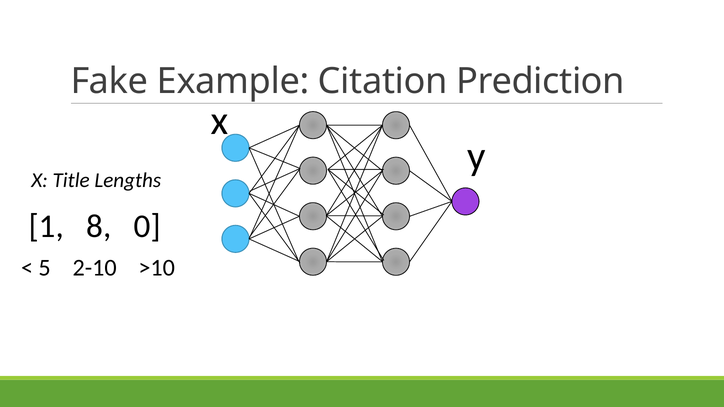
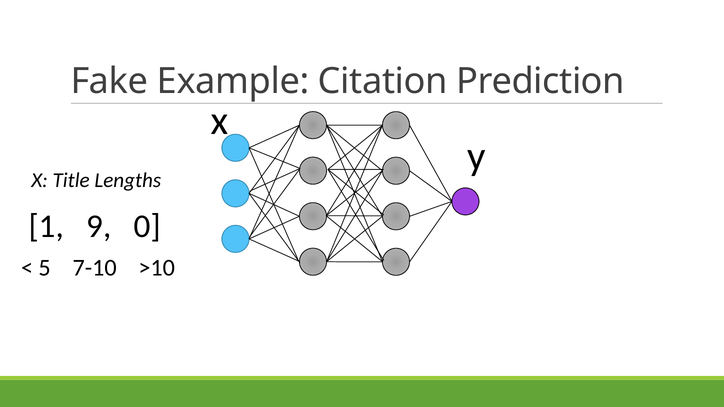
8: 8 -> 9
2-10: 2-10 -> 7-10
